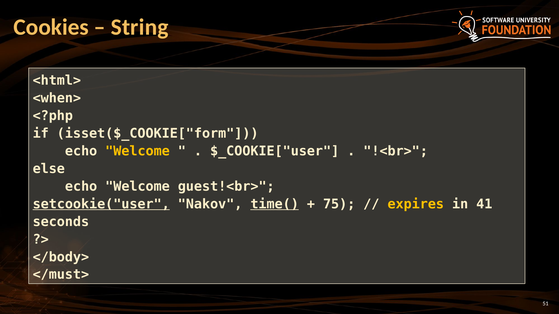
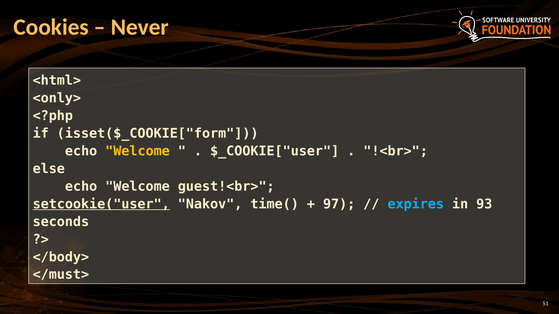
String: String -> Never
<when>: <when> -> <only>
time( underline: present -> none
75: 75 -> 97
expires colour: yellow -> light blue
41: 41 -> 93
